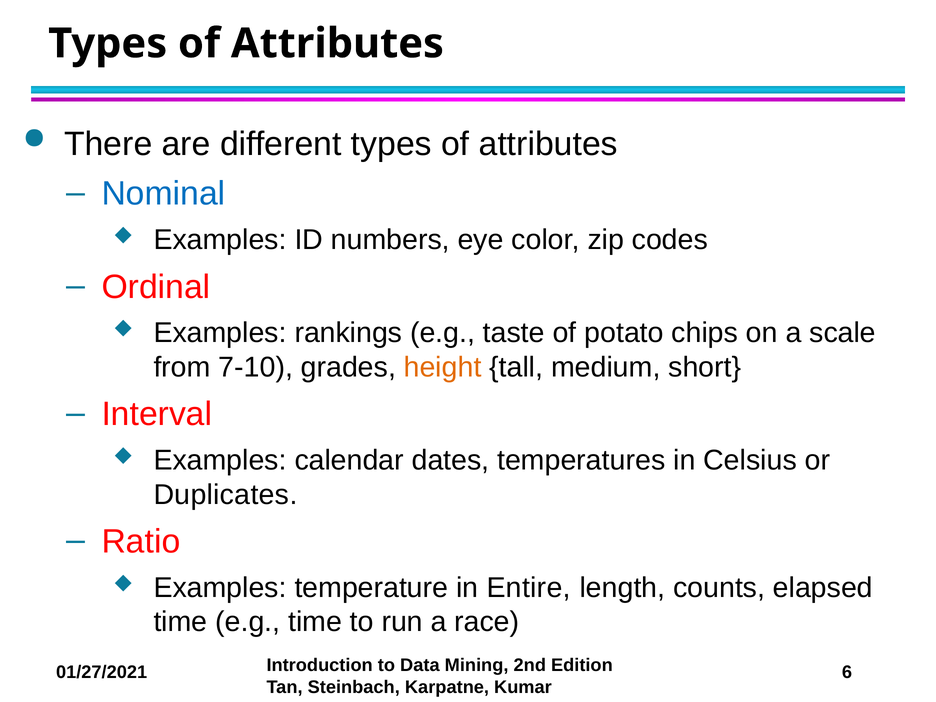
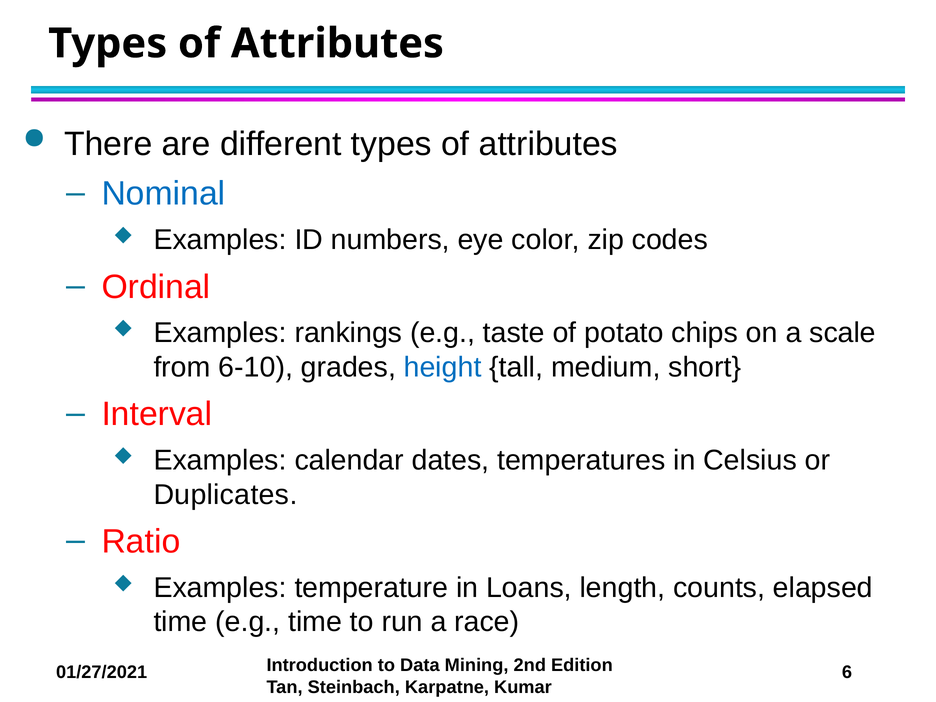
7-10: 7-10 -> 6-10
height colour: orange -> blue
Entire: Entire -> Loans
